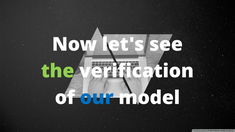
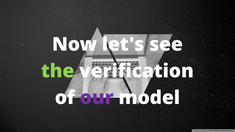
our colour: blue -> purple
